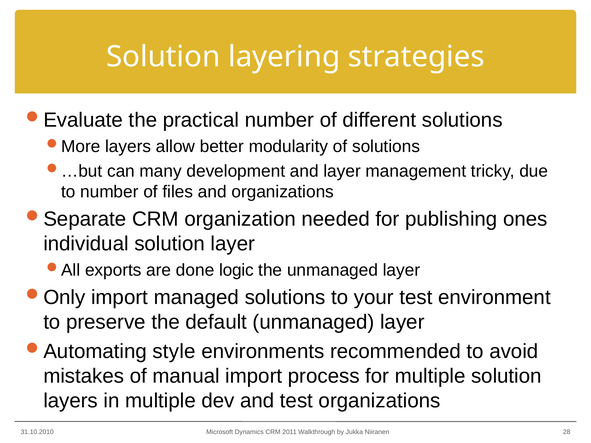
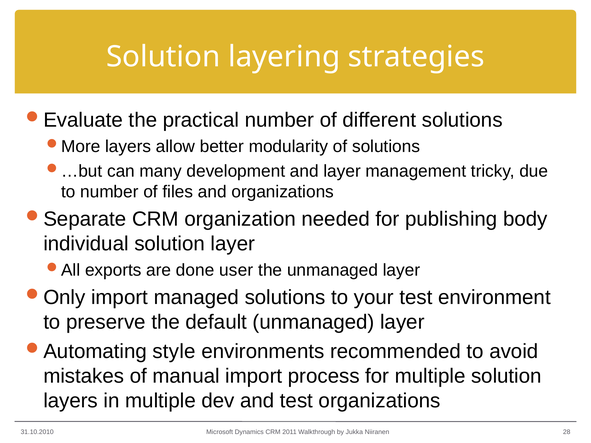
ones: ones -> body
logic: logic -> user
